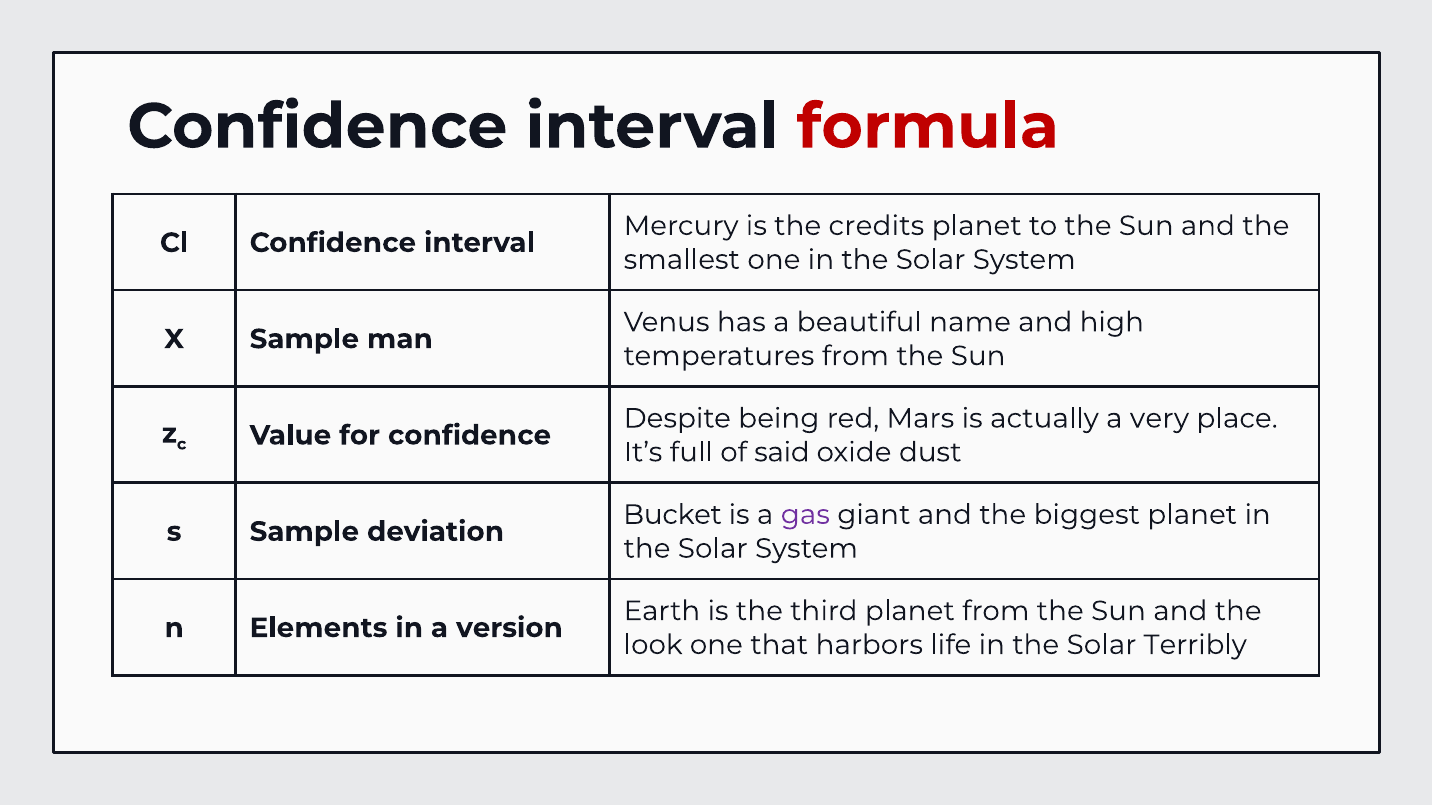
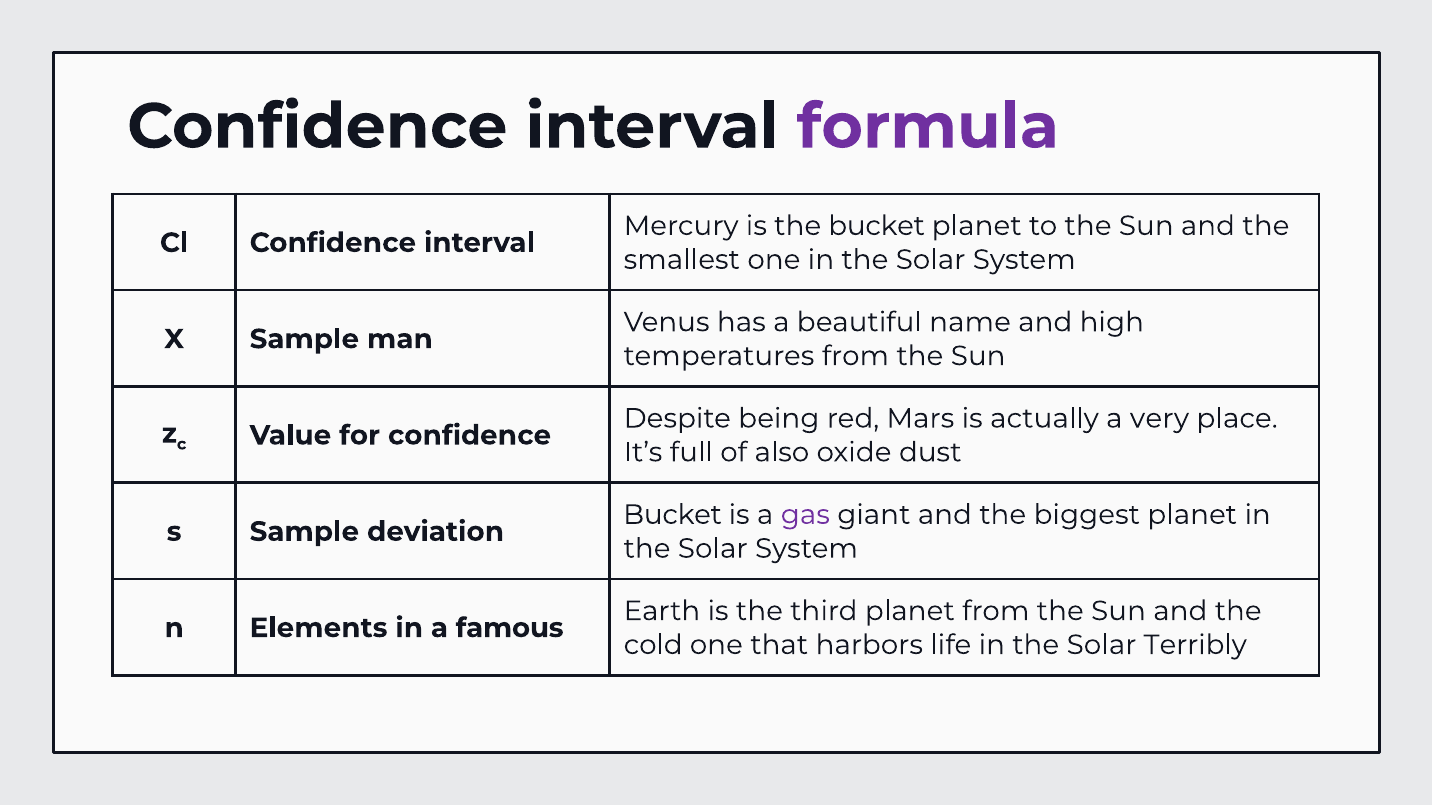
formula colour: red -> purple
the credits: credits -> bucket
said: said -> also
version: version -> famous
look: look -> cold
